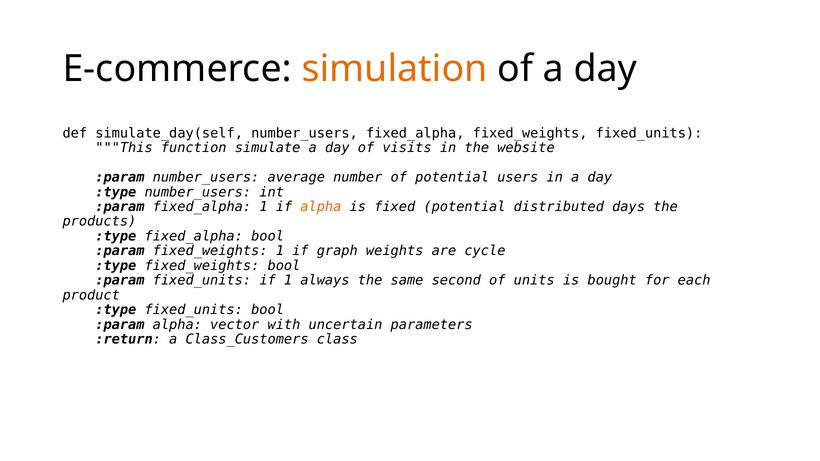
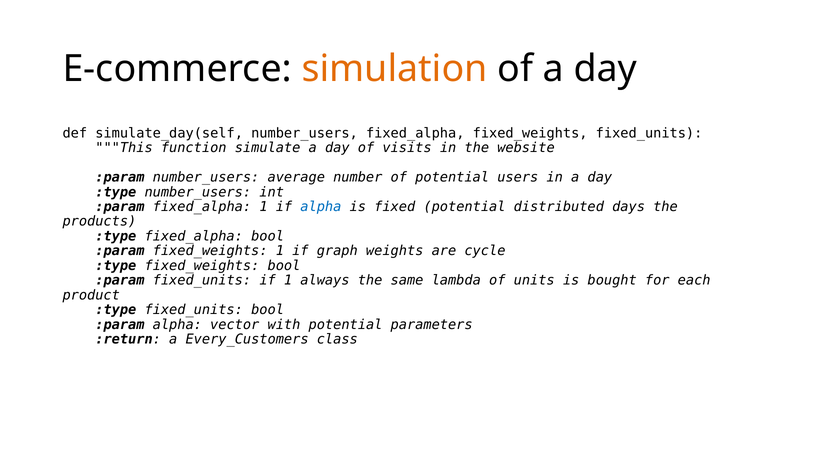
alpha at (321, 207) colour: orange -> blue
second: second -> lambda
with uncertain: uncertain -> potential
Class_Customers: Class_Customers -> Every_Customers
